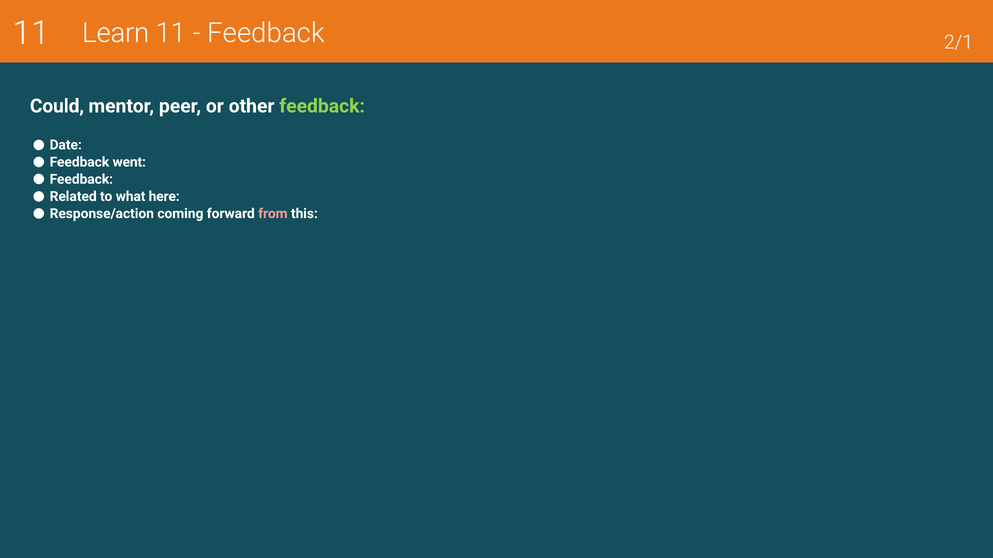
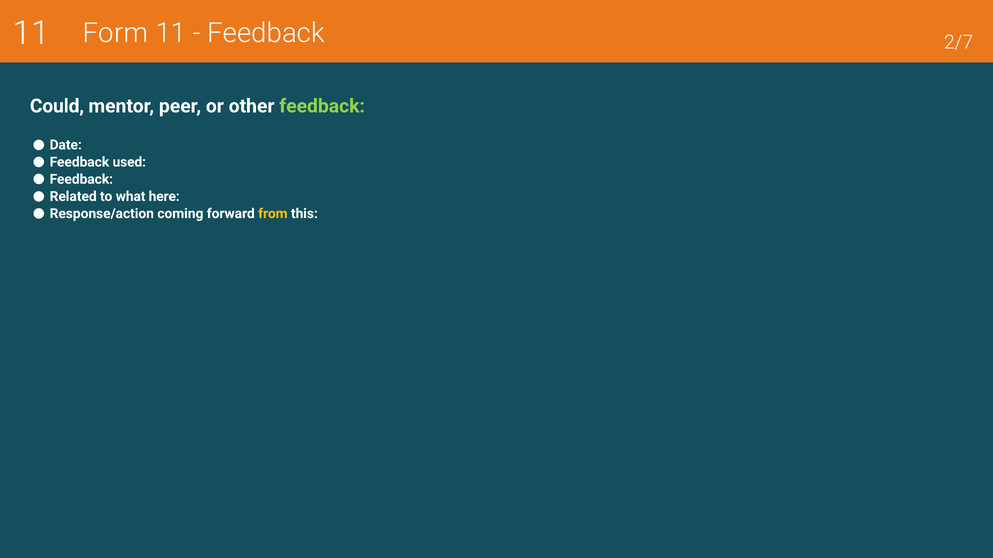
Learn: Learn -> Form
2/1: 2/1 -> 2/7
went: went -> used
from colour: pink -> yellow
